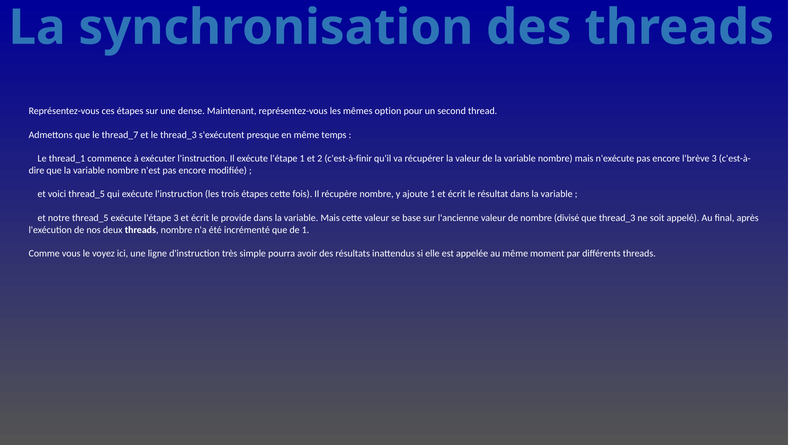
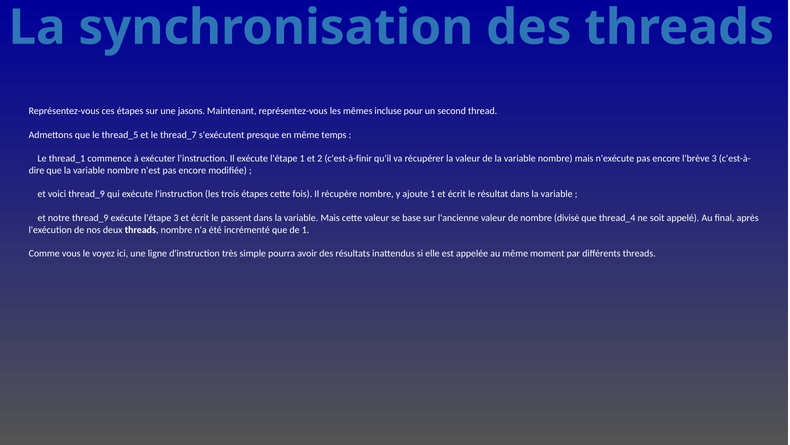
dense: dense -> jasons
option: option -> incluse
thread_7: thread_7 -> thread_5
le thread_3: thread_3 -> thread_7
voici thread_5: thread_5 -> thread_9
notre thread_5: thread_5 -> thread_9
provide: provide -> passent
que thread_3: thread_3 -> thread_4
